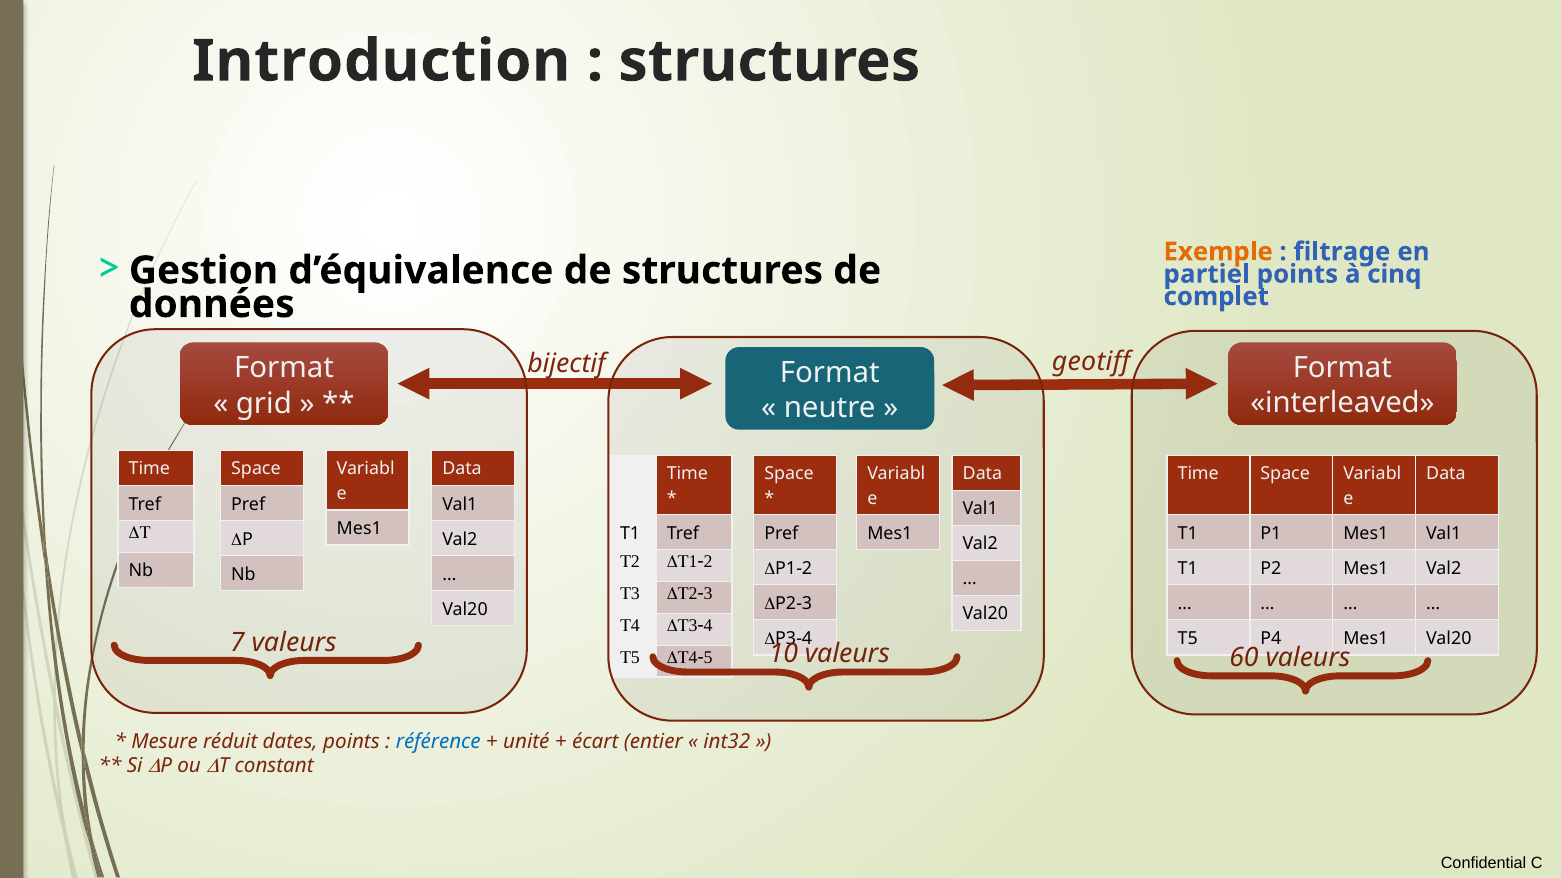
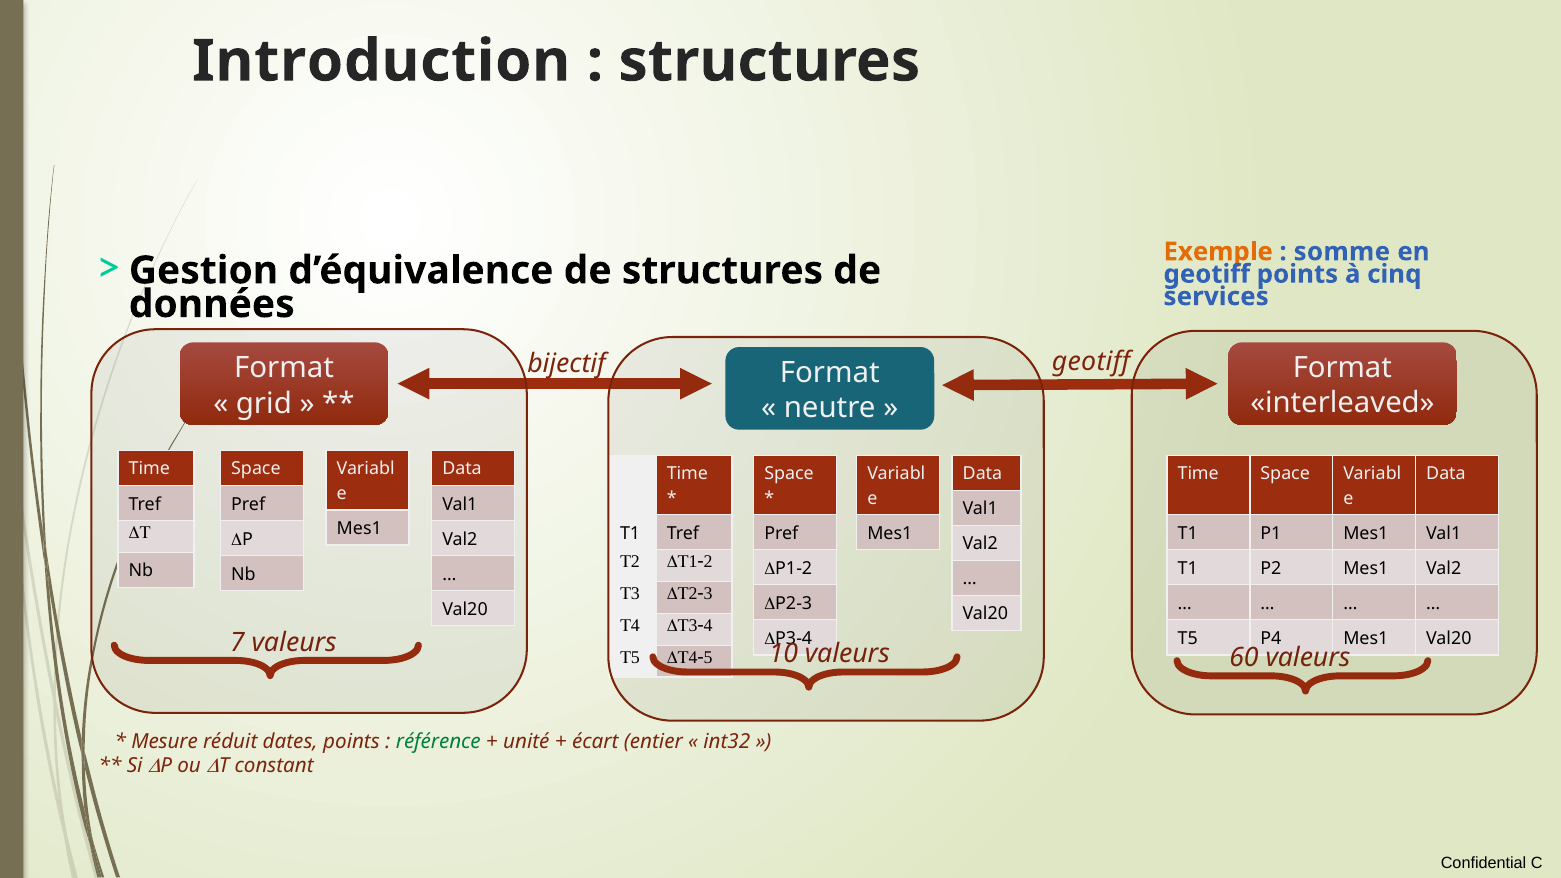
filtrage: filtrage -> somme
partiel at (1207, 274): partiel -> geotiff
complet: complet -> services
référence colour: blue -> green
